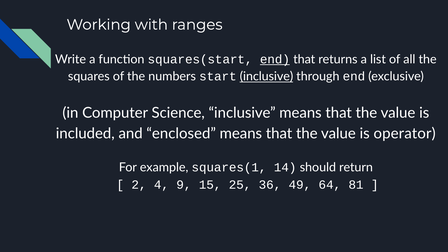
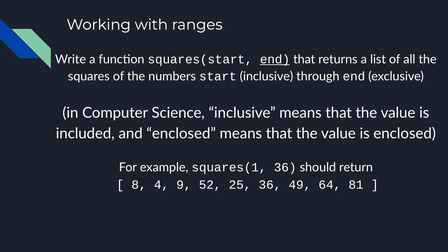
inclusive at (266, 77) underline: present -> none
is operator: operator -> enclosed
squares(1 14: 14 -> 36
2: 2 -> 8
15: 15 -> 52
